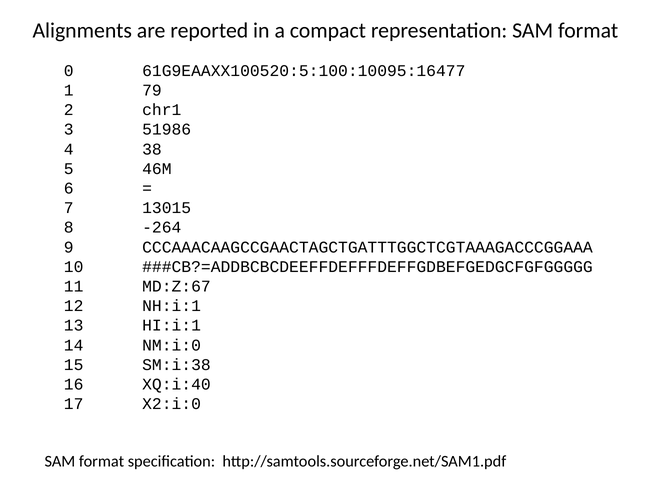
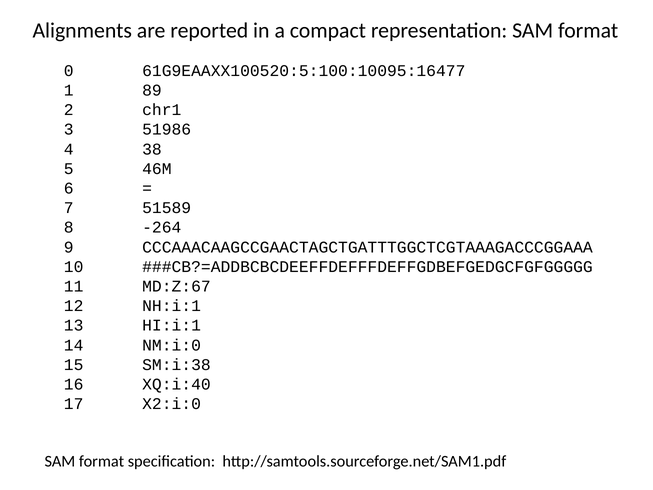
79: 79 -> 89
13015: 13015 -> 51589
